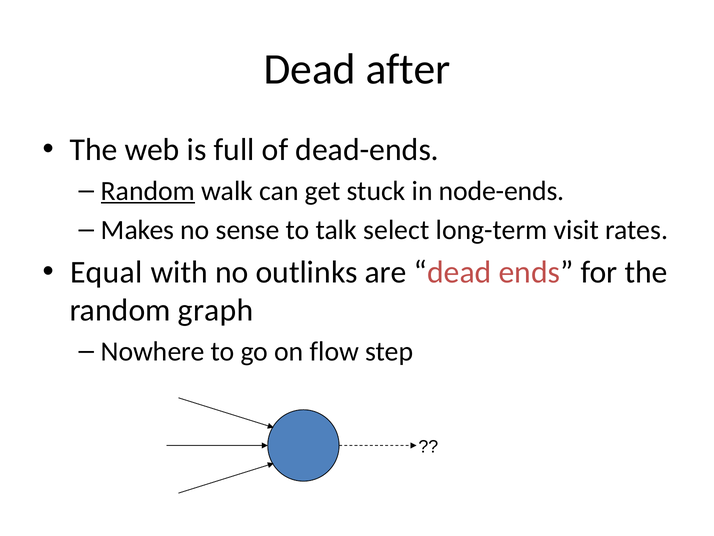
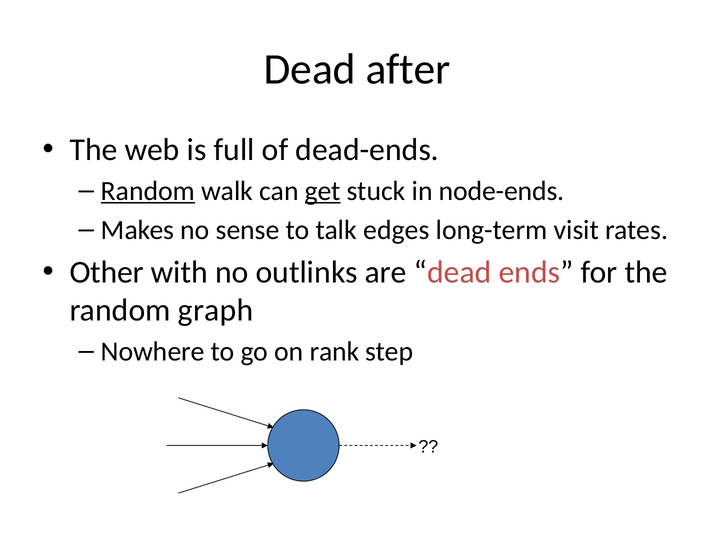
get underline: none -> present
select: select -> edges
Equal: Equal -> Other
flow: flow -> rank
